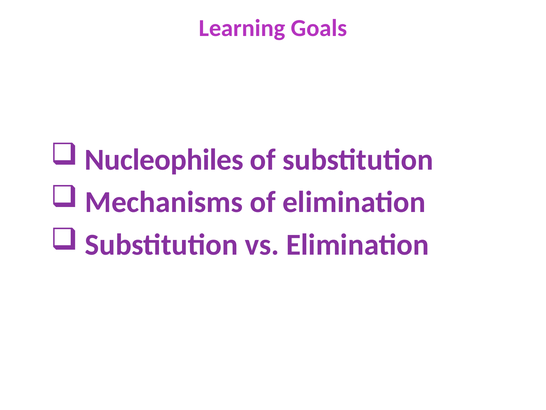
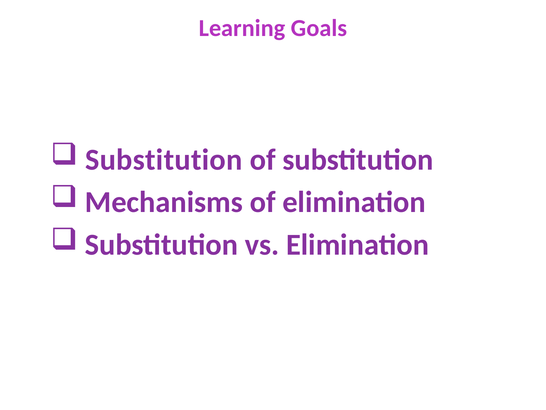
Nucleophiles at (164, 159): Nucleophiles -> Substitution
